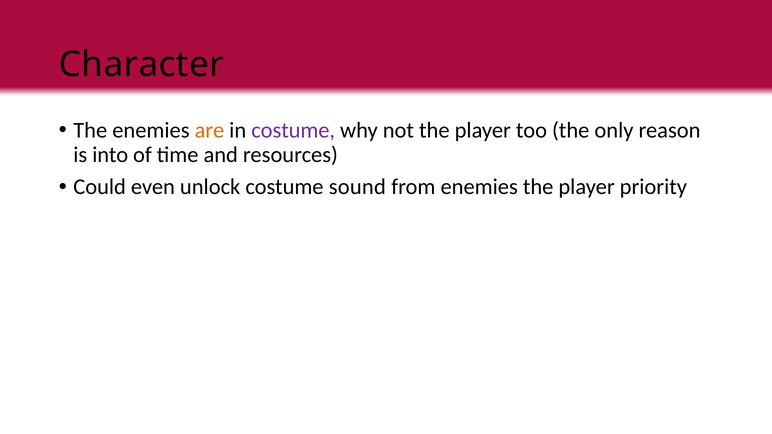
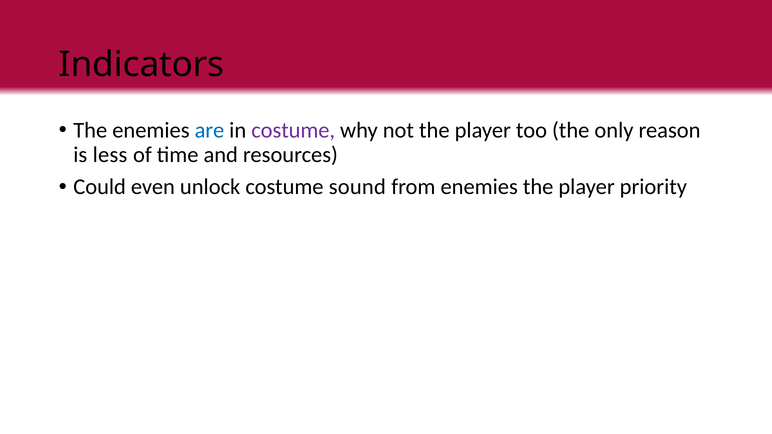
Character: Character -> Indicators
are colour: orange -> blue
into: into -> less
